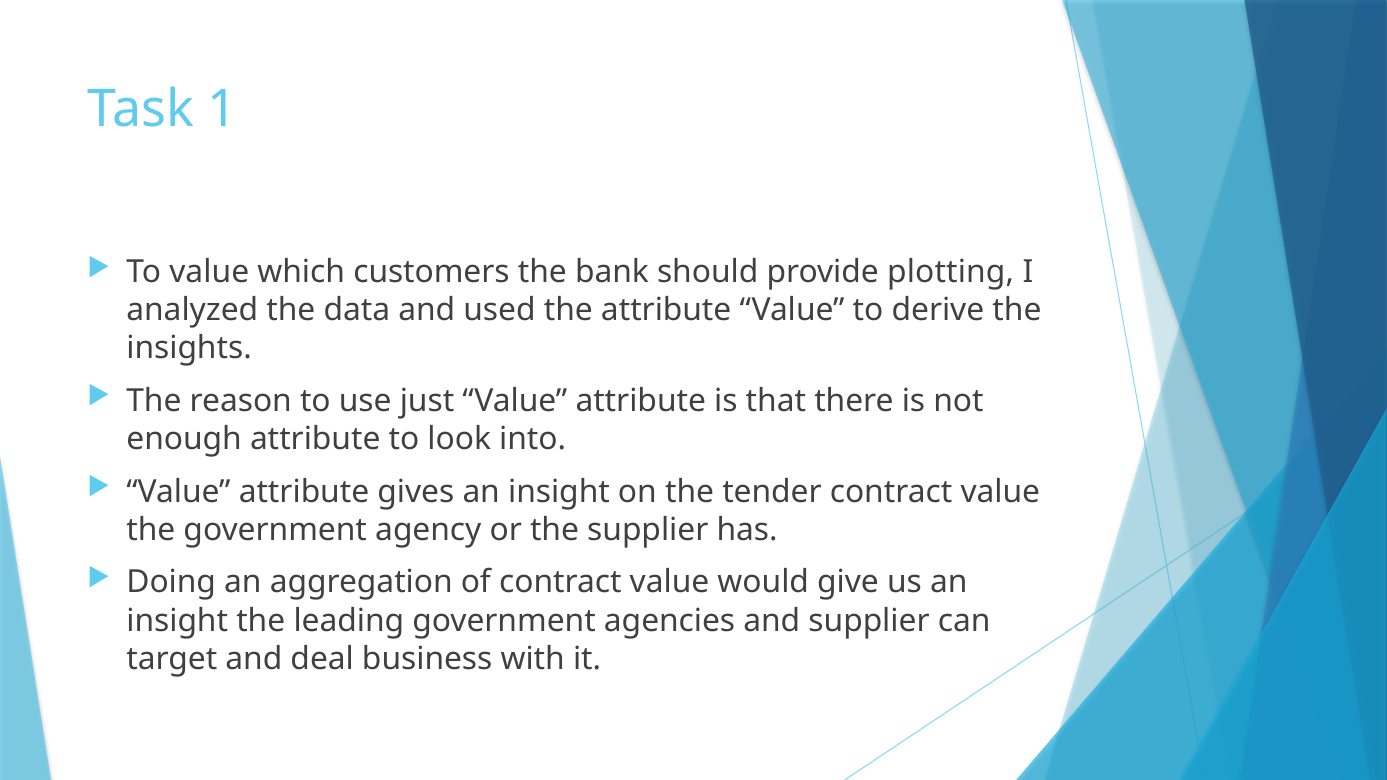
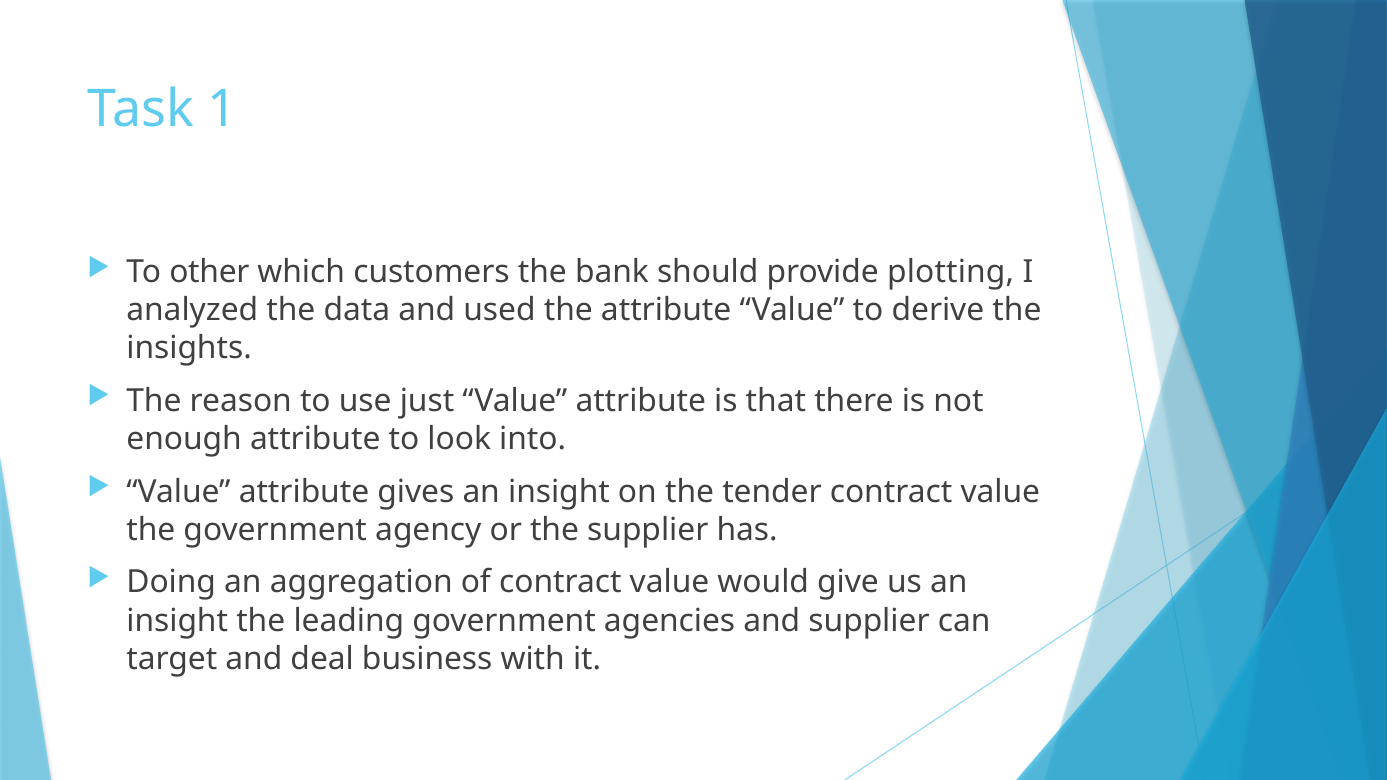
To value: value -> other
